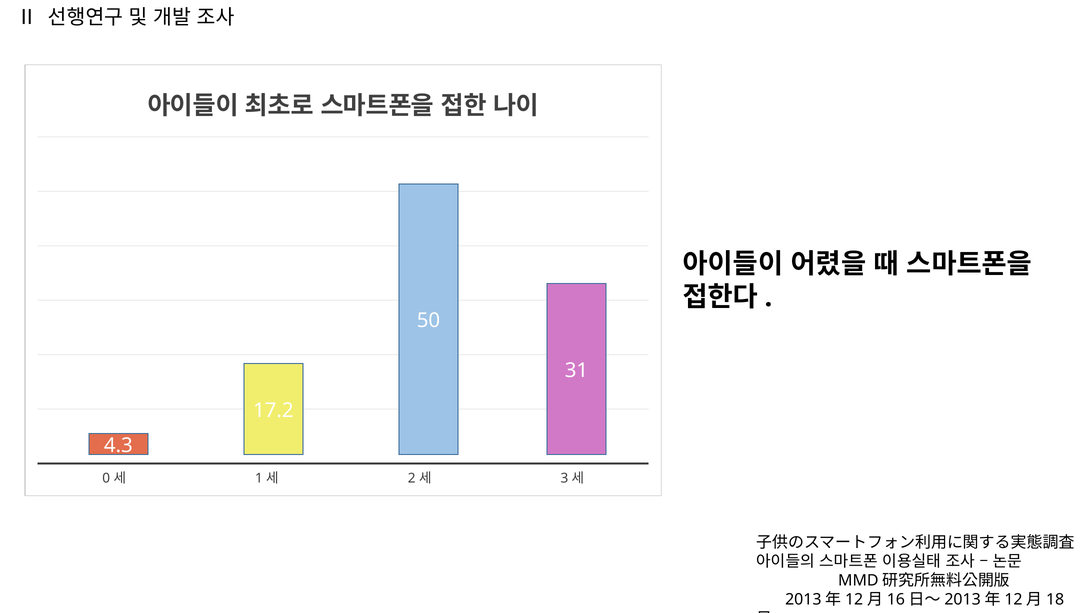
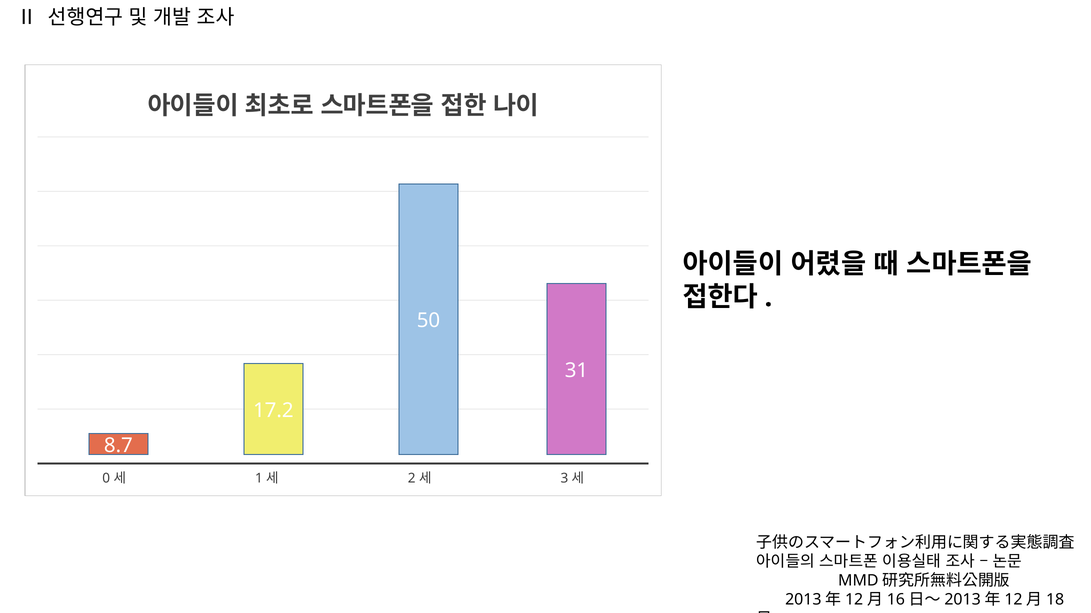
4.3: 4.3 -> 8.7
